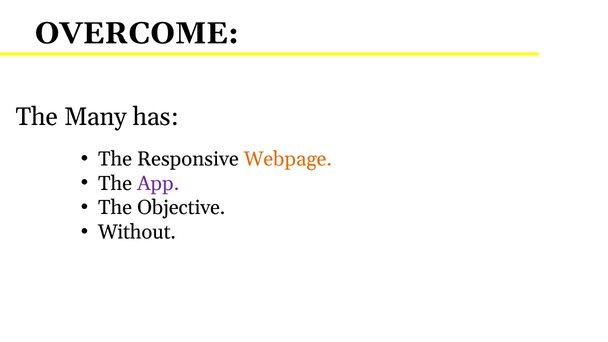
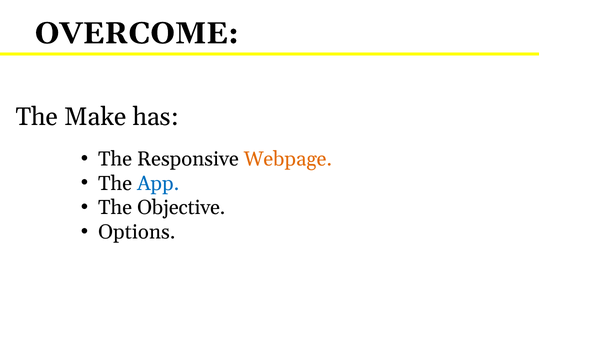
Many: Many -> Make
App colour: purple -> blue
Without: Without -> Options
